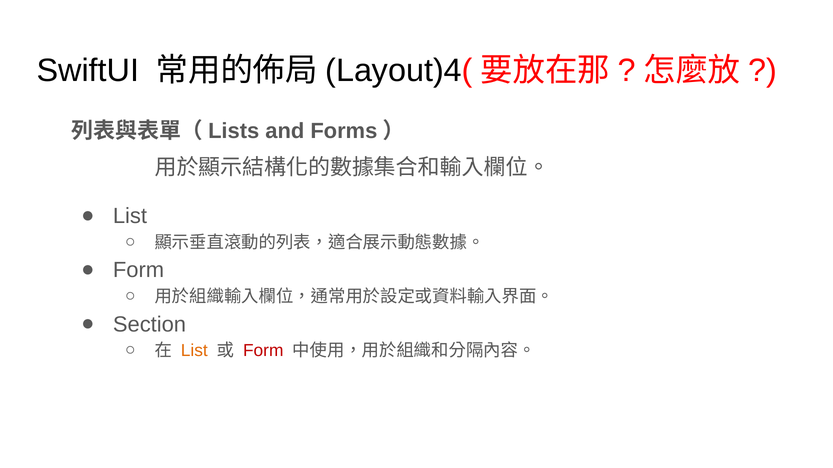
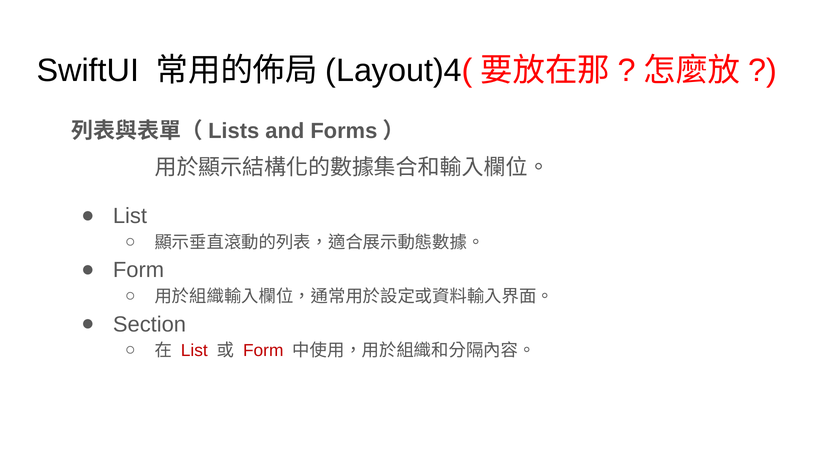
List at (194, 351) colour: orange -> red
